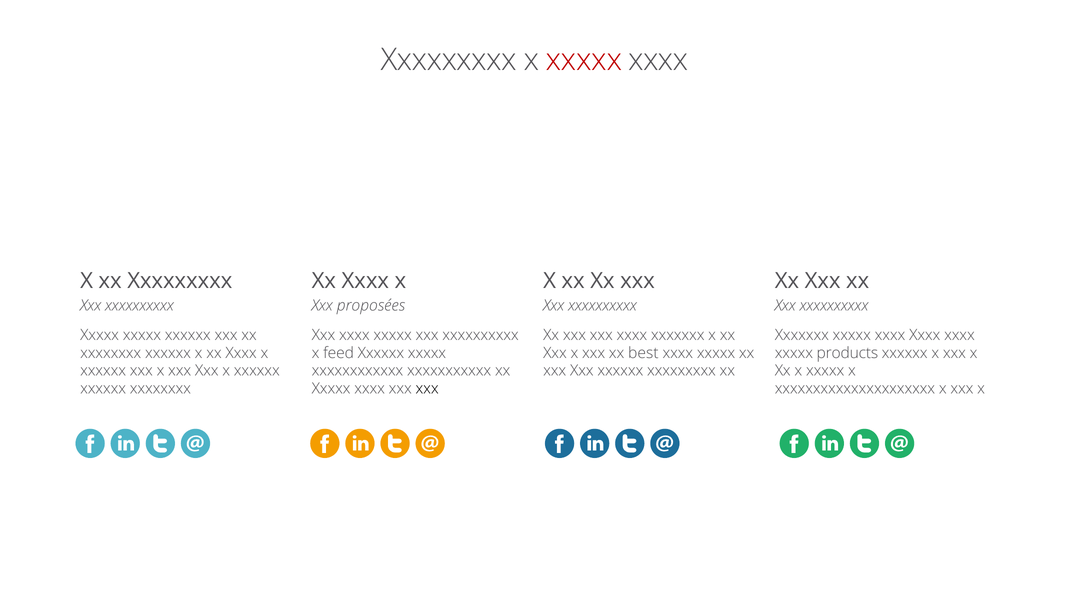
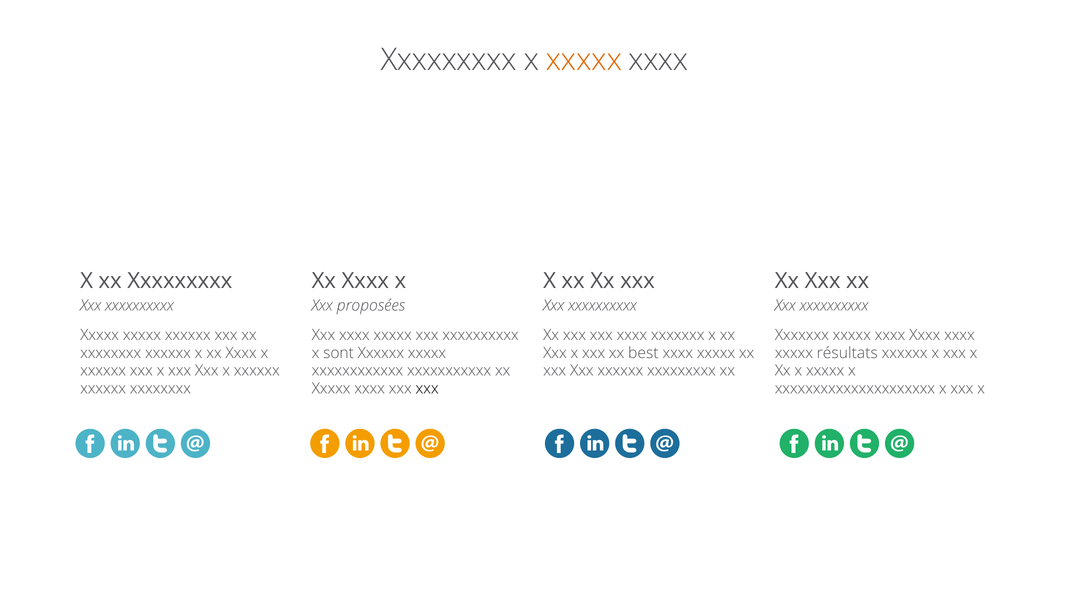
xxxxx at (584, 60) colour: red -> orange
feed: feed -> sont
products: products -> résultats
